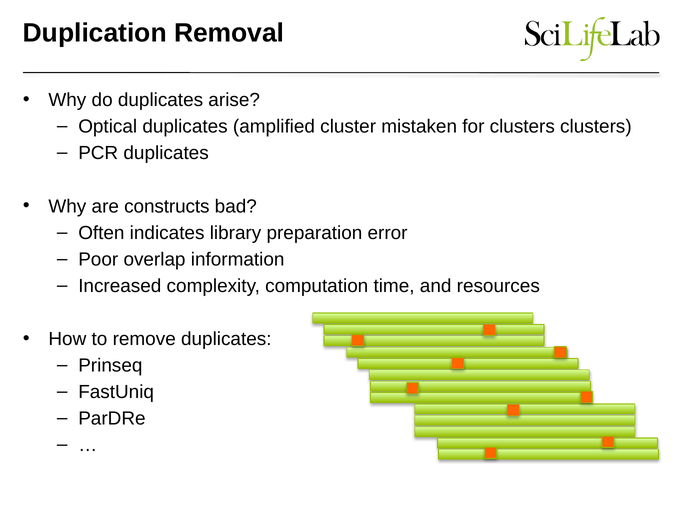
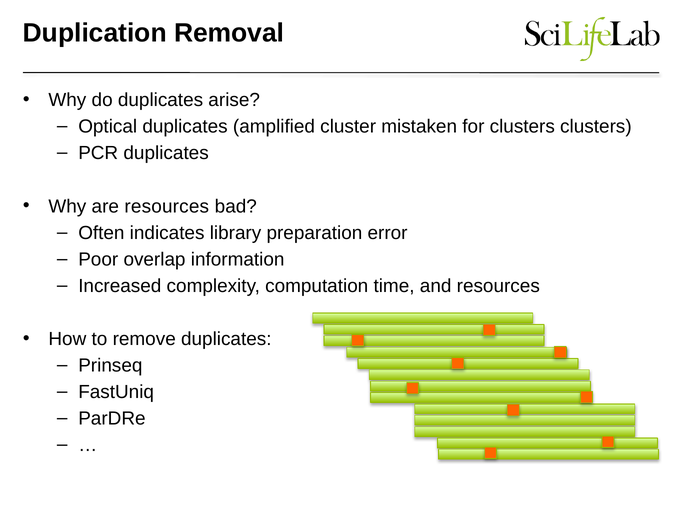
are constructs: constructs -> resources
